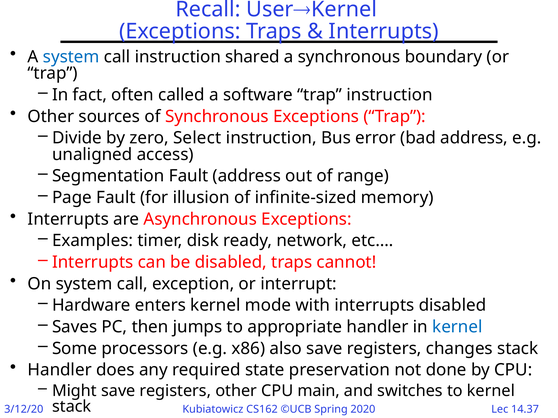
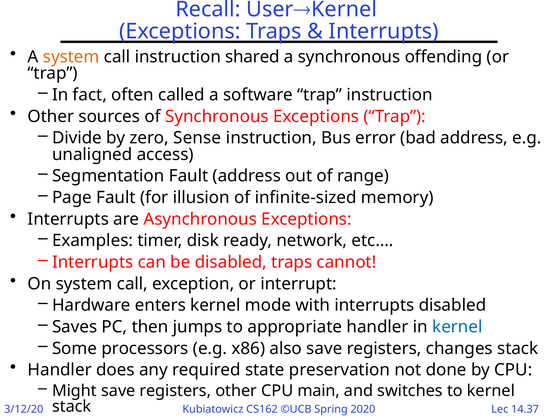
system at (71, 57) colour: blue -> orange
boundary: boundary -> offending
Select: Select -> Sense
